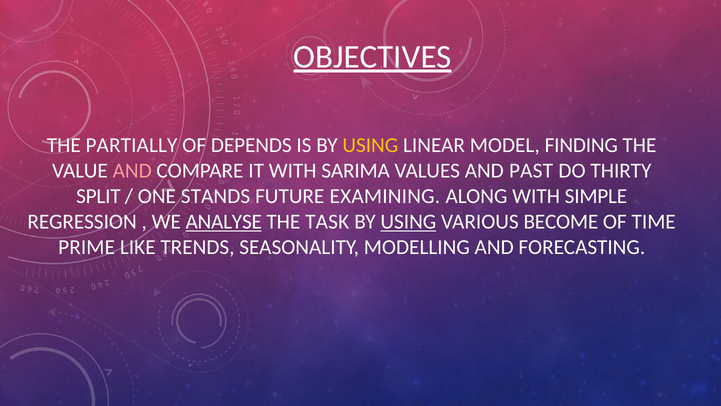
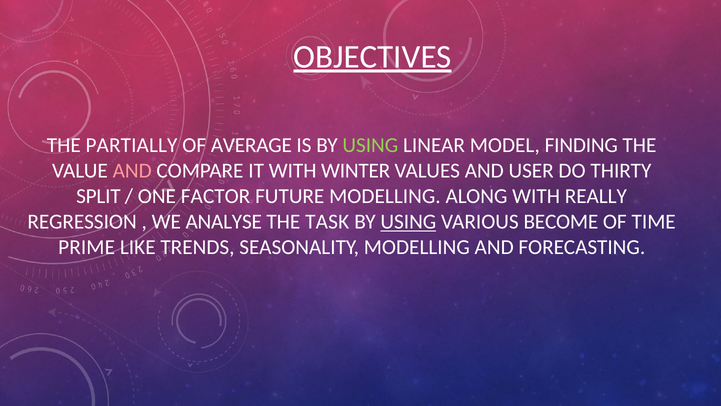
DEPENDS: DEPENDS -> AVERAGE
USING at (370, 145) colour: yellow -> light green
SARIMA: SARIMA -> WINTER
PAST: PAST -> USER
STANDS: STANDS -> FACTOR
FUTURE EXAMINING: EXAMINING -> MODELLING
SIMPLE: SIMPLE -> REALLY
ANALYSE underline: present -> none
